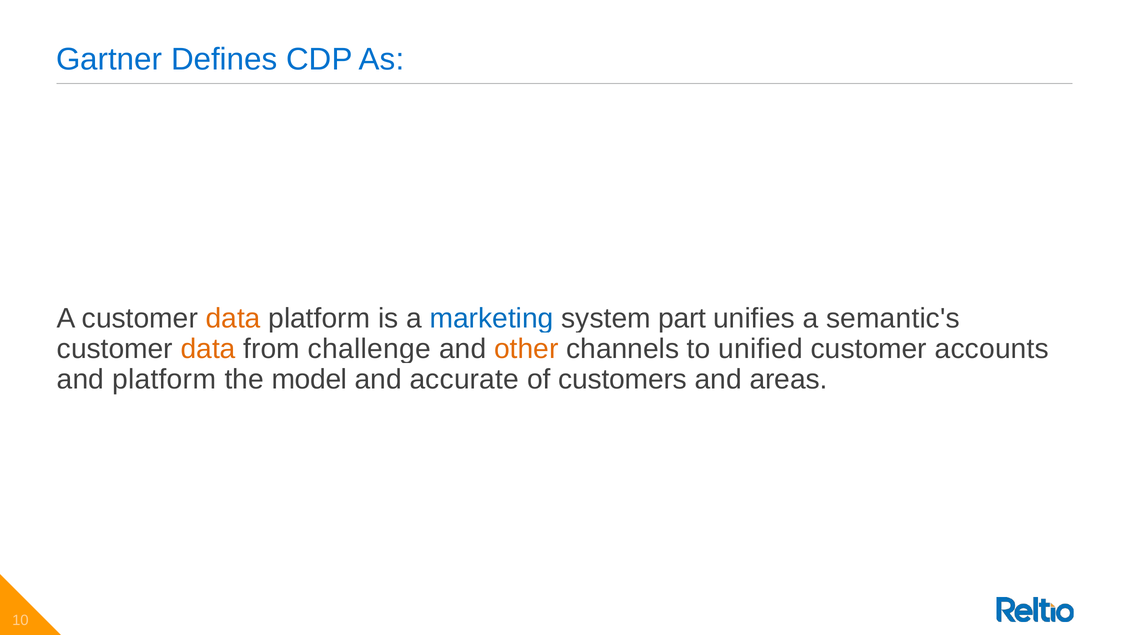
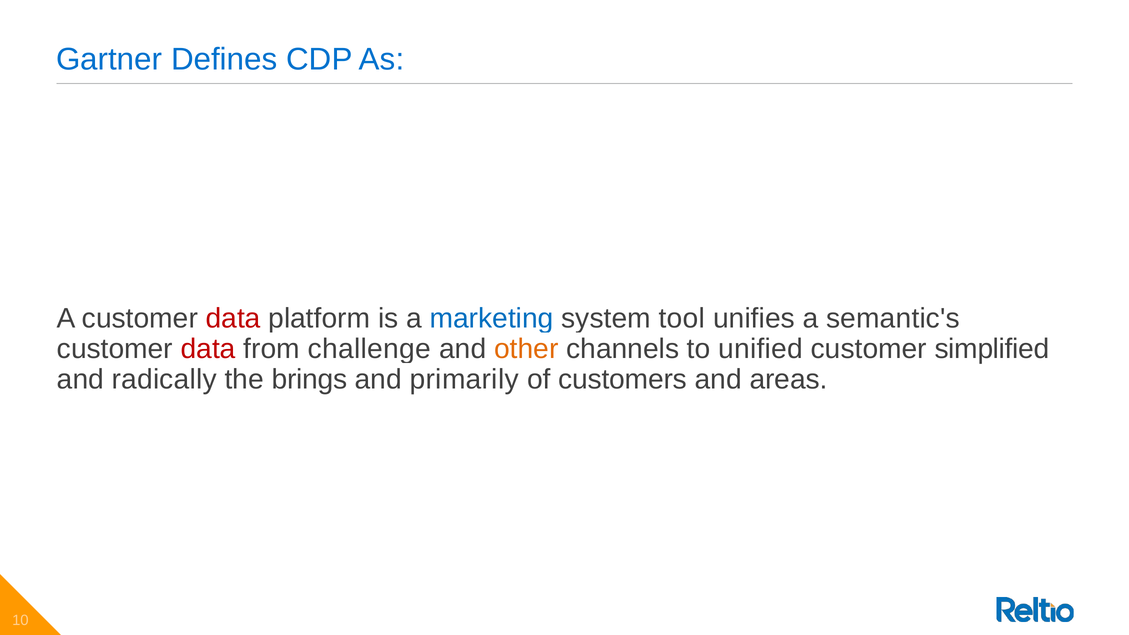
data at (233, 319) colour: orange -> red
part: part -> tool
data at (208, 349) colour: orange -> red
accounts: accounts -> simplified
and platform: platform -> radically
model: model -> brings
accurate: accurate -> primarily
